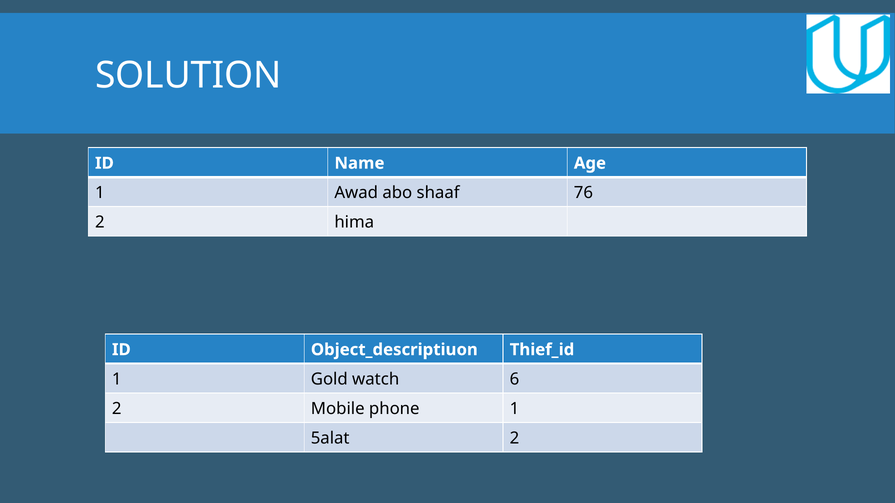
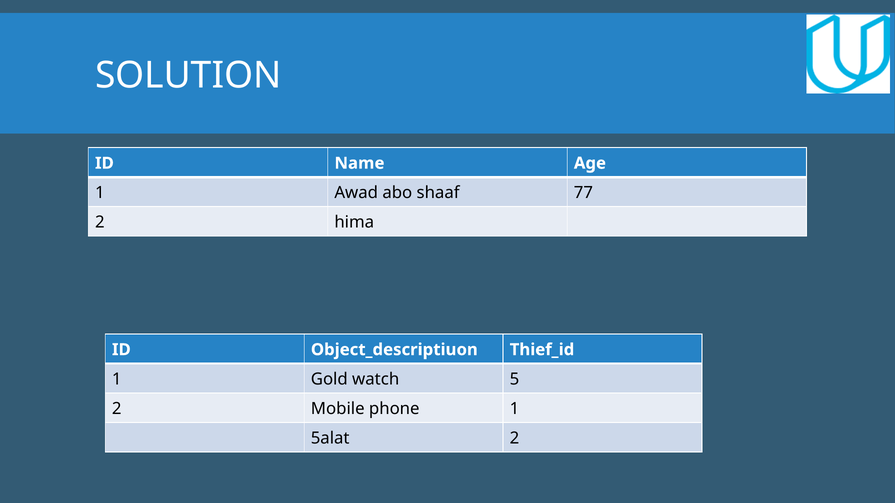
76: 76 -> 77
6: 6 -> 5
